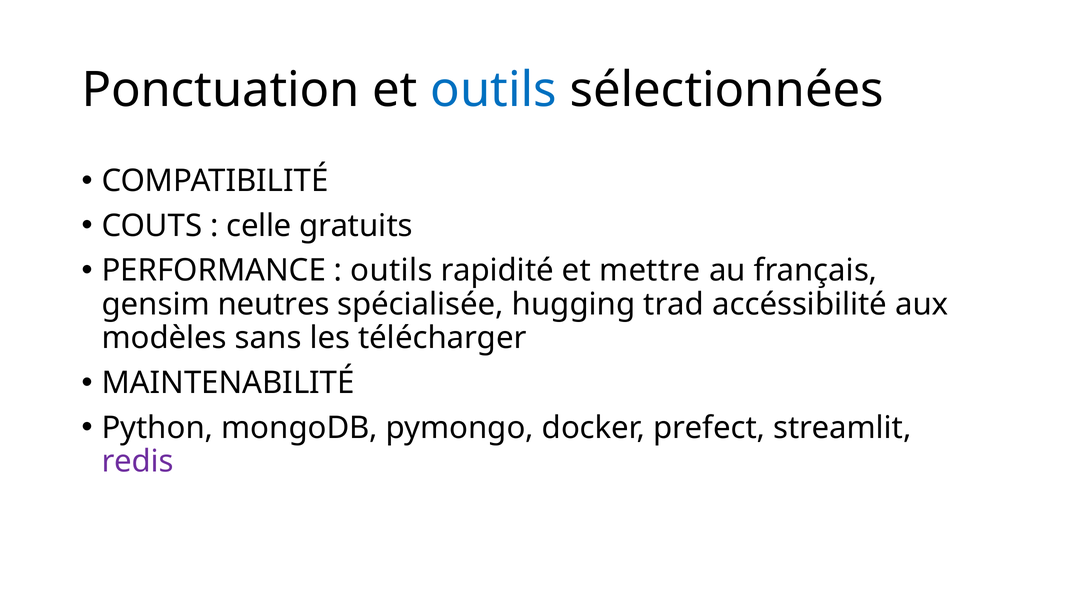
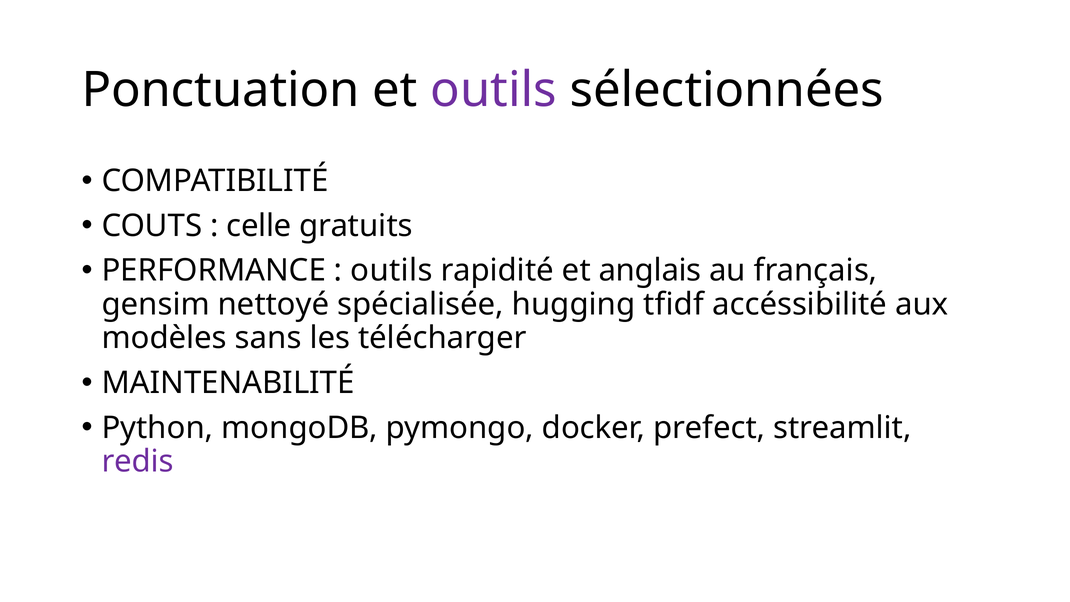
outils at (494, 90) colour: blue -> purple
mettre: mettre -> anglais
neutres: neutres -> nettoyé
trad: trad -> tfidf
